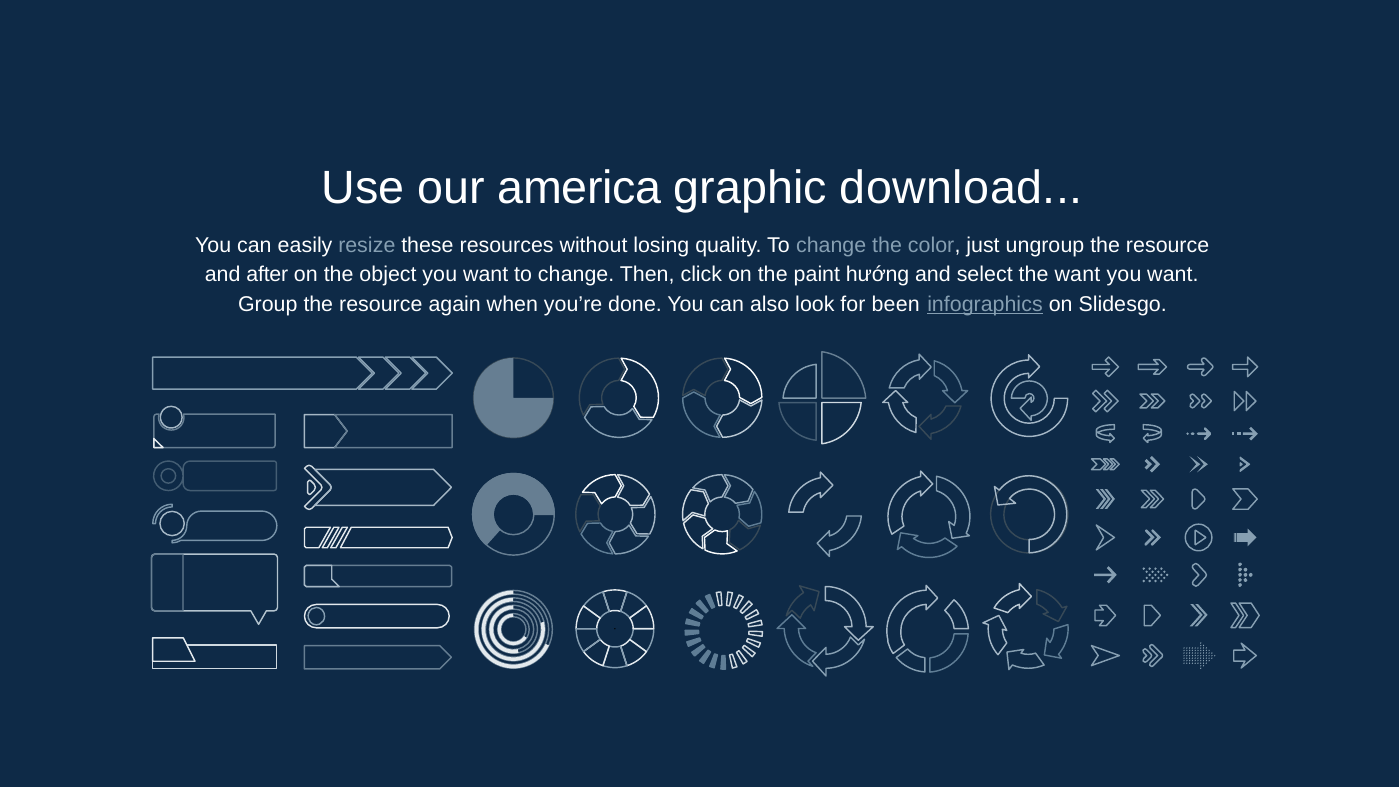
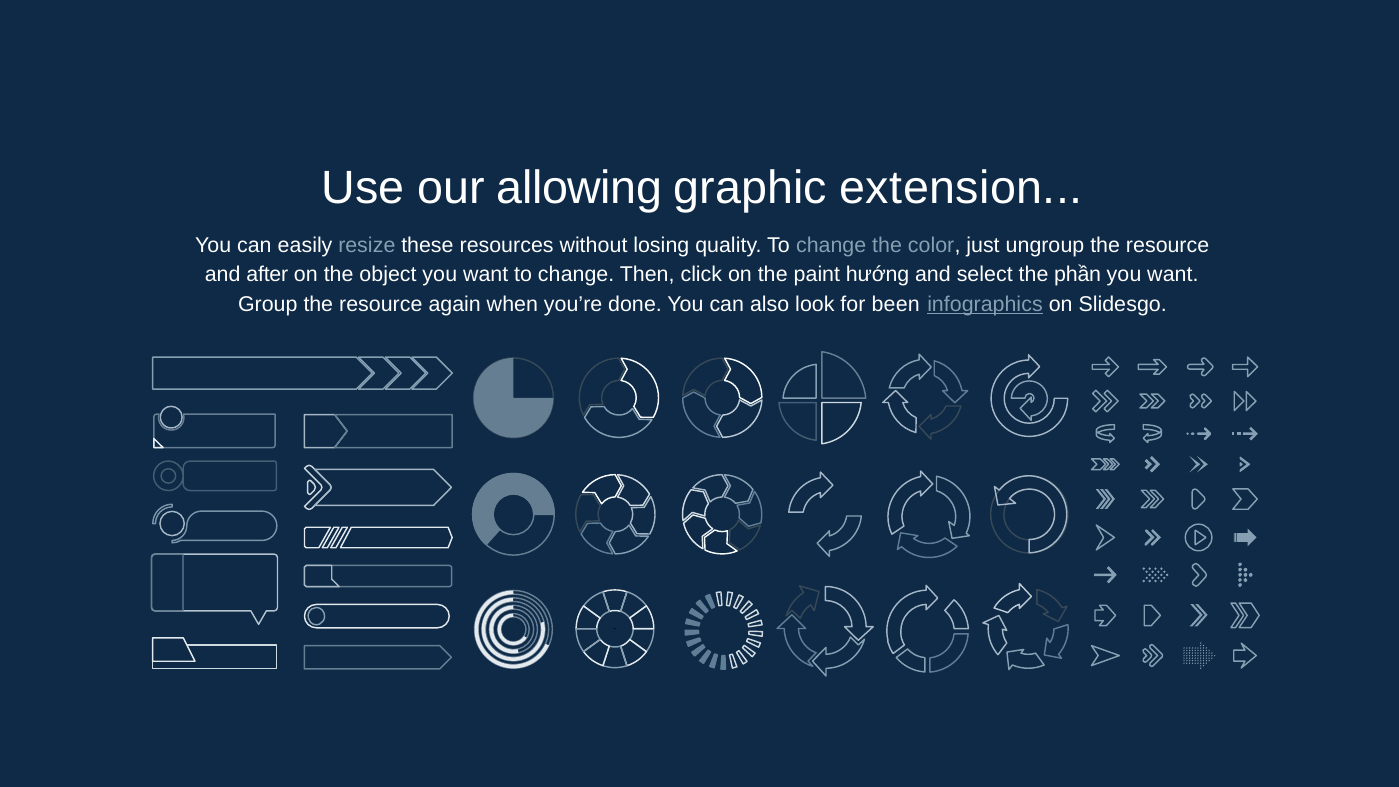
america: america -> allowing
download: download -> extension
the want: want -> phần
